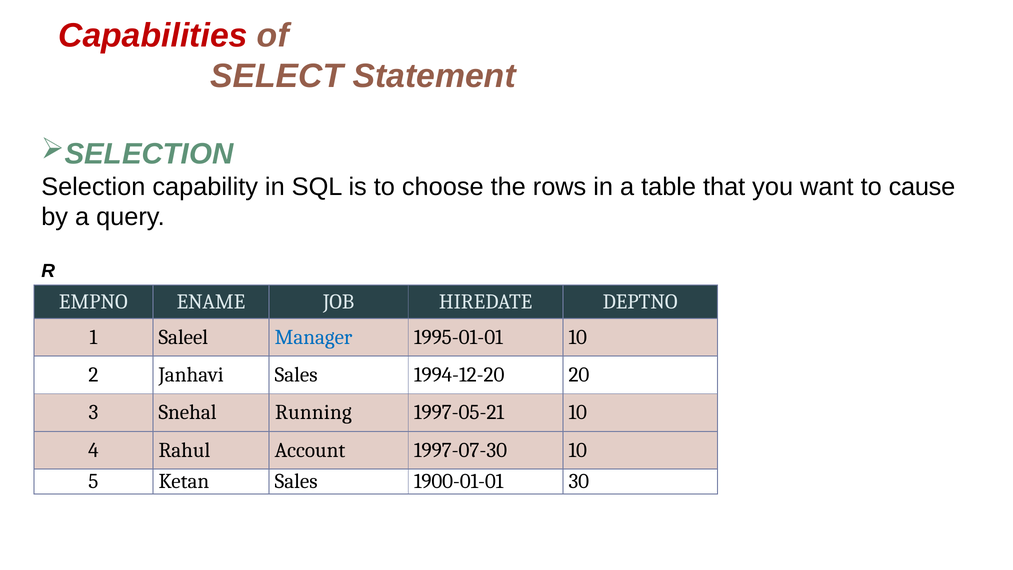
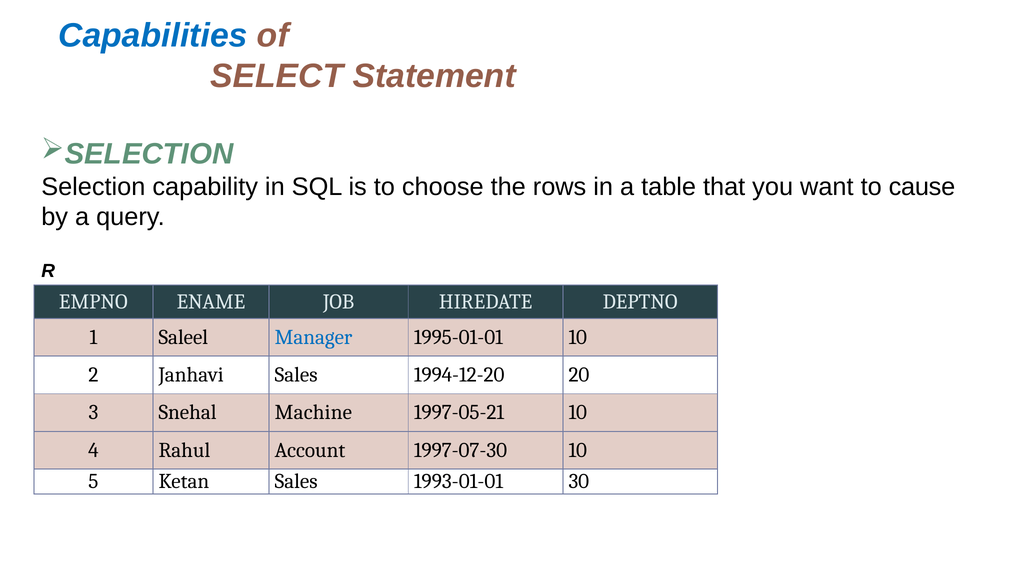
Capabilities colour: red -> blue
Running: Running -> Machine
1900-01-01: 1900-01-01 -> 1993-01-01
